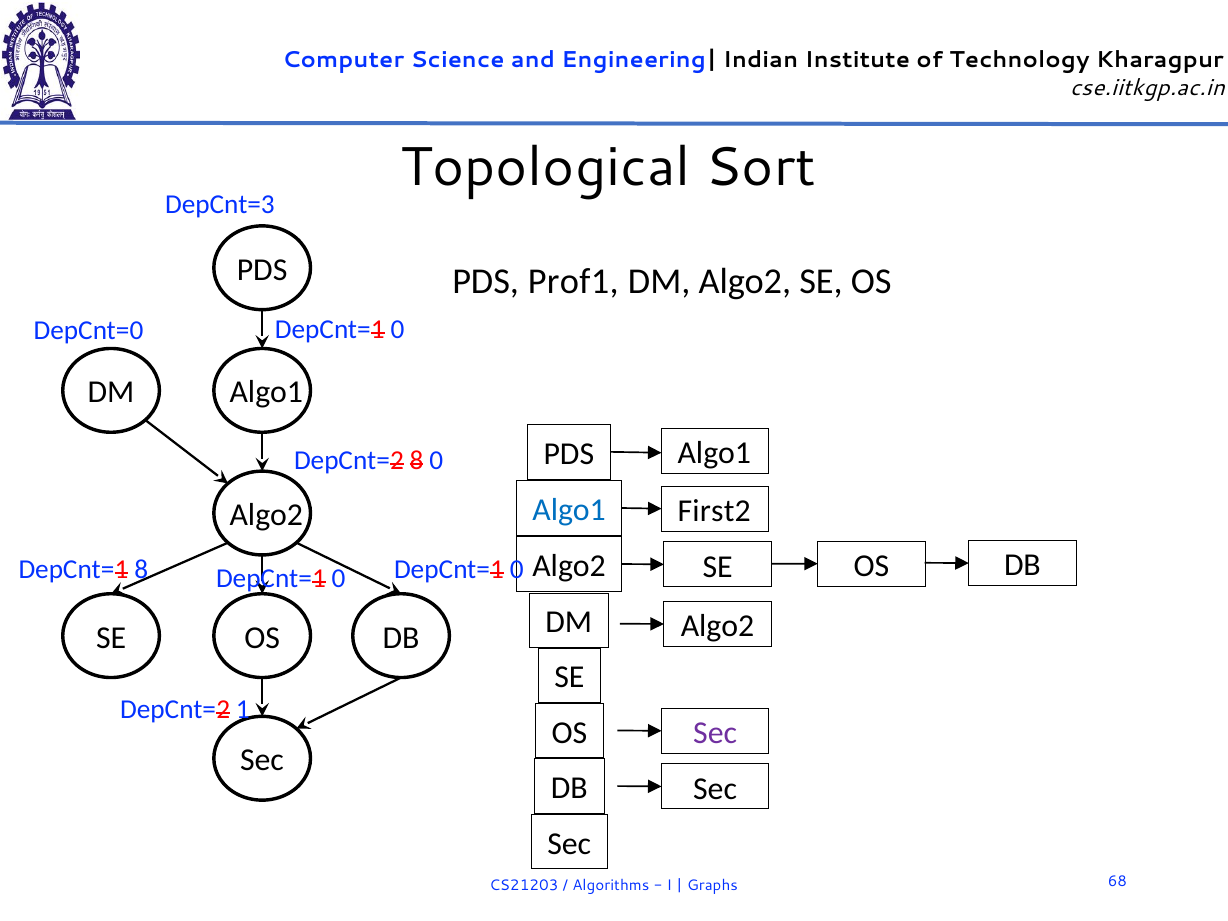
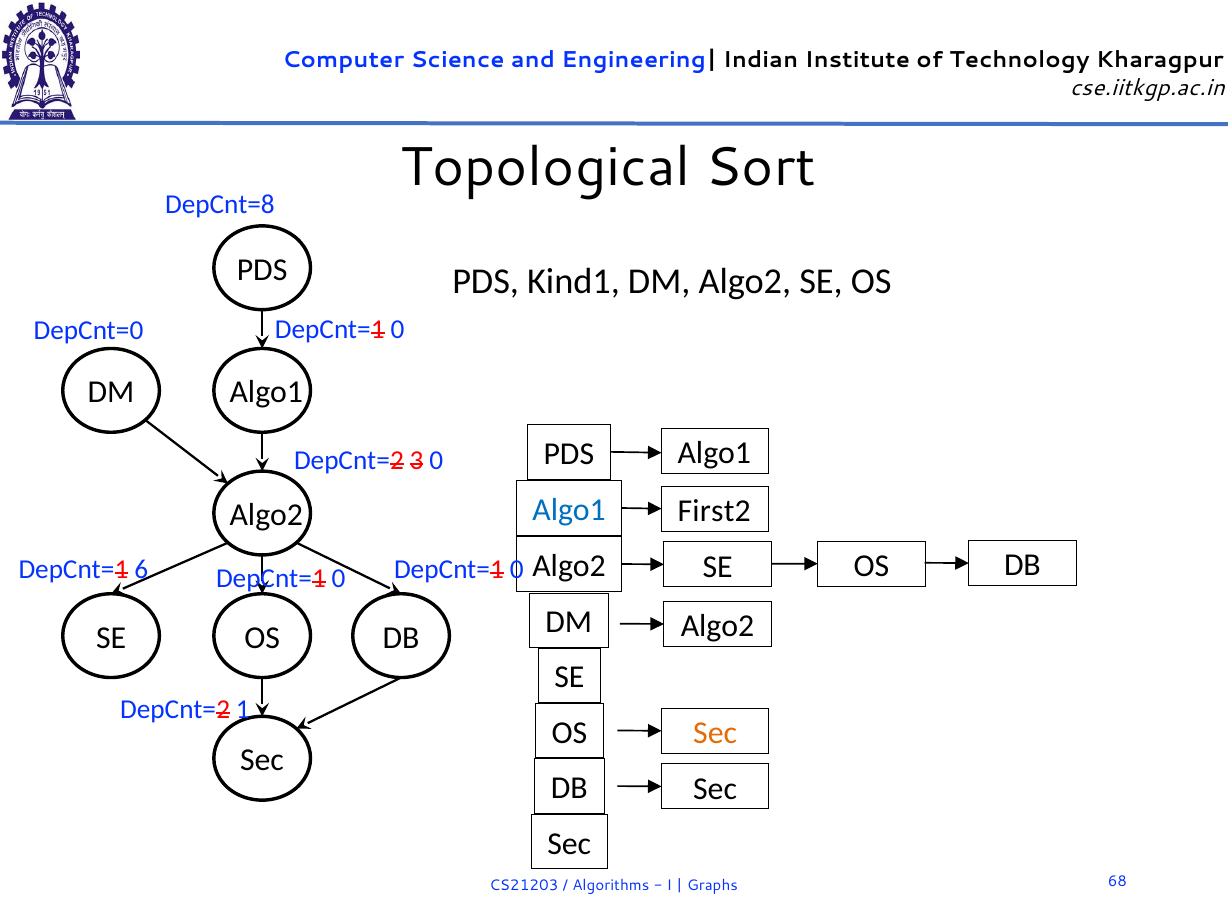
DepCnt=3: DepCnt=3 -> DepCnt=8
Prof1: Prof1 -> Kind1
DepCnt=2 8: 8 -> 3
DepCnt=1 8: 8 -> 6
Sec at (715, 733) colour: purple -> orange
